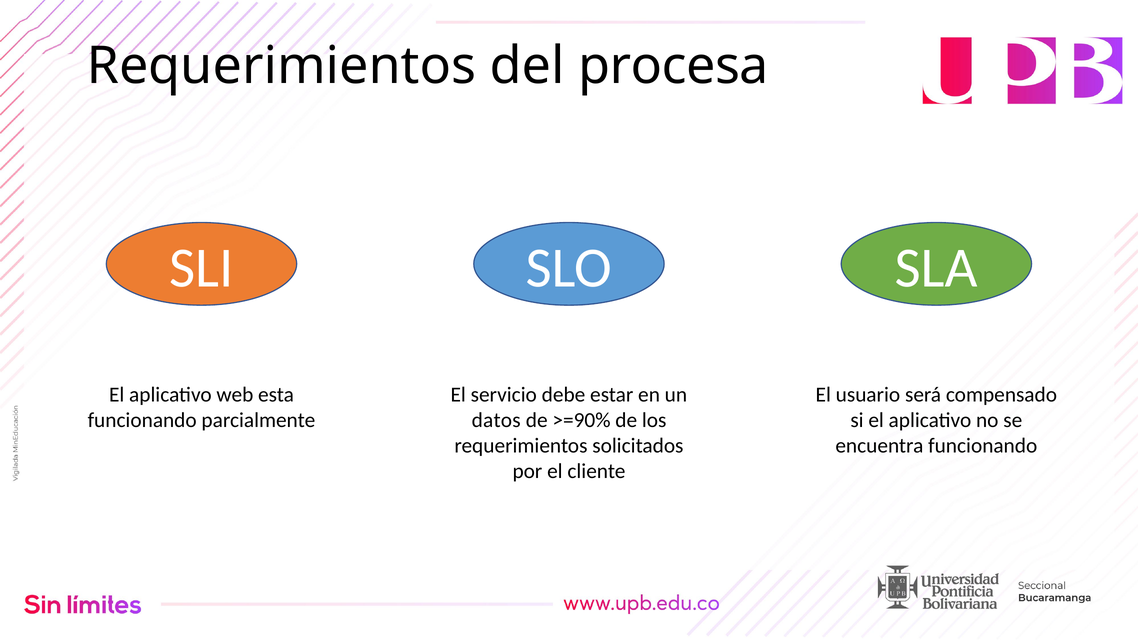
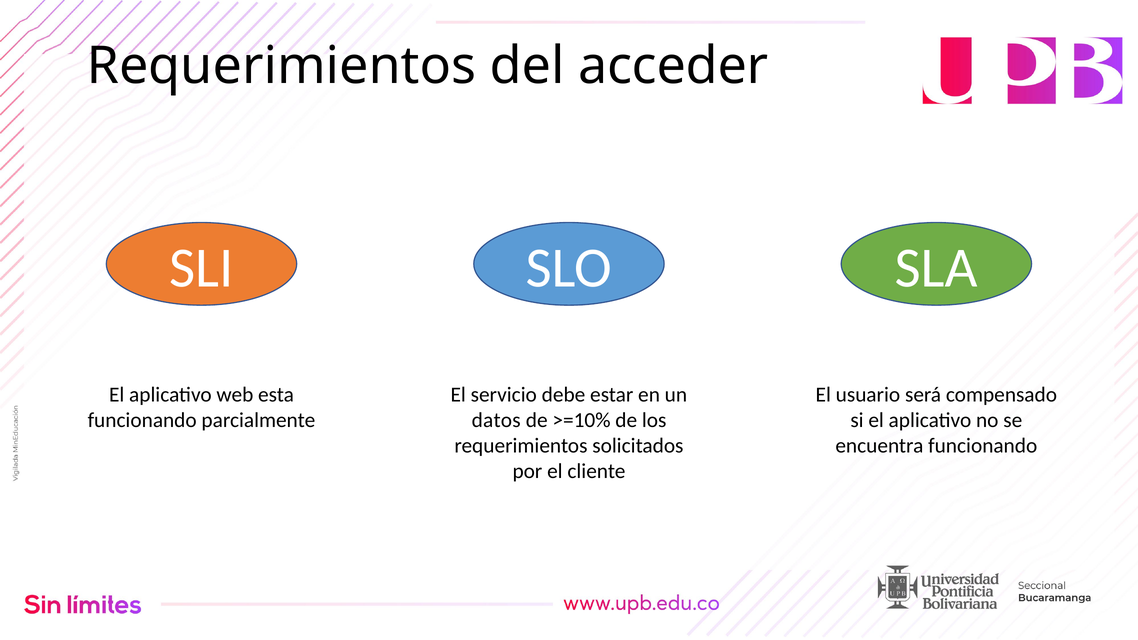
procesa: procesa -> acceder
>=90%: >=90% -> >=10%
